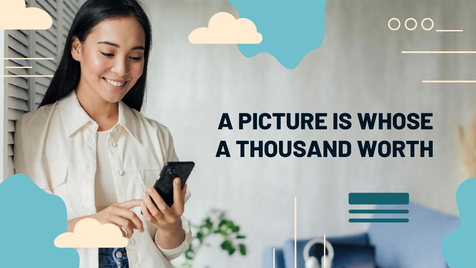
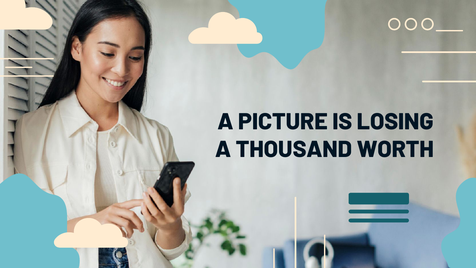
WHOSE: WHOSE -> LOSING
